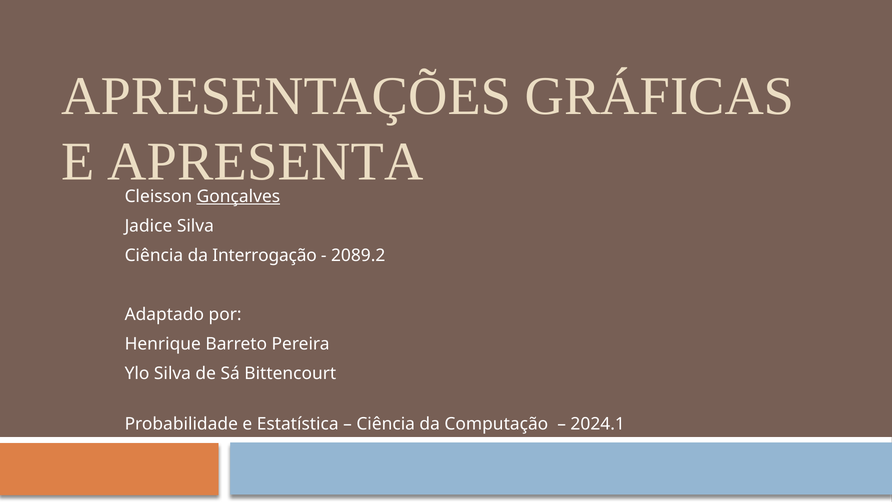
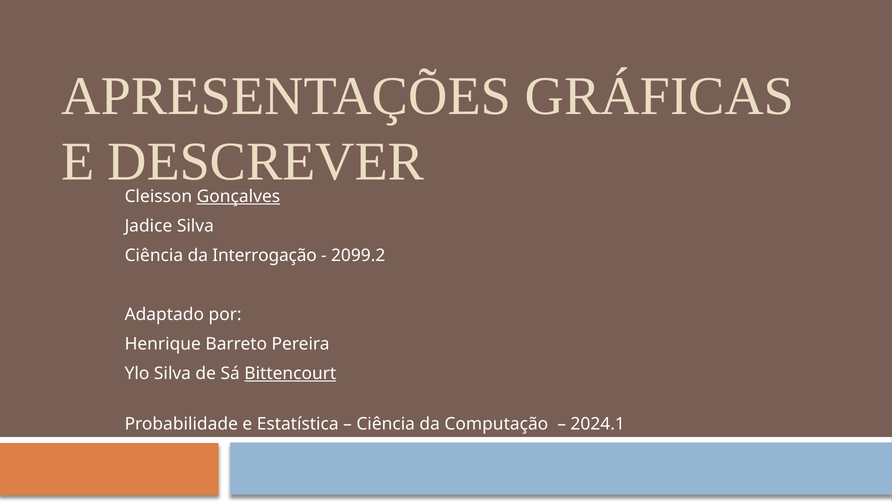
APRESENTA: APRESENTA -> DESCREVER
2089.2: 2089.2 -> 2099.2
Bittencourt underline: none -> present
